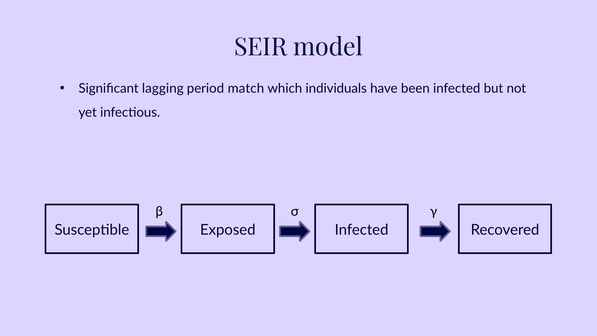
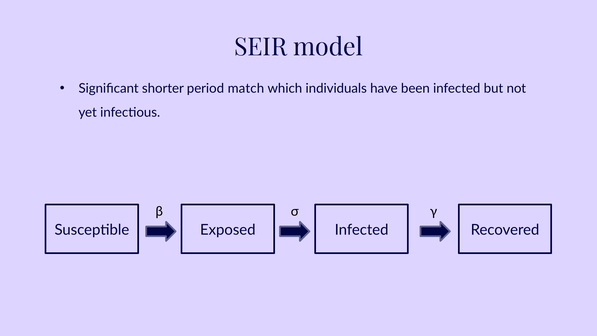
lagging: lagging -> shorter
